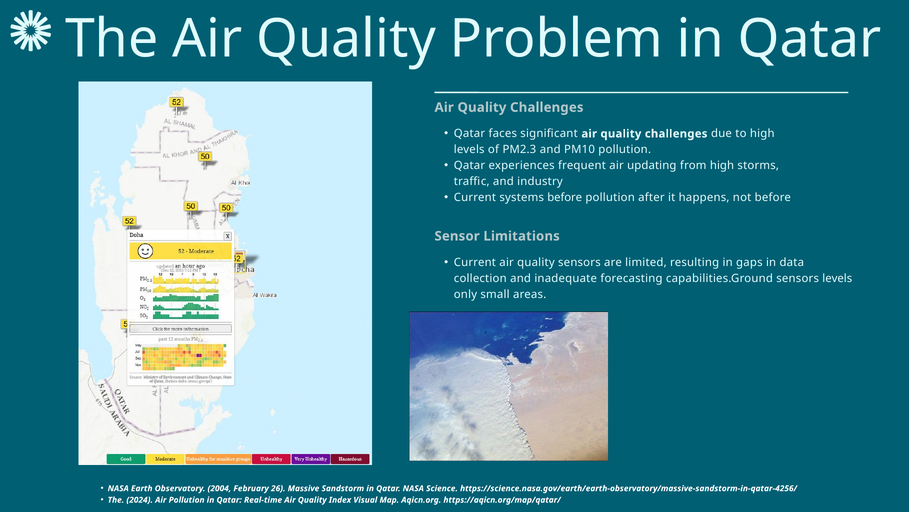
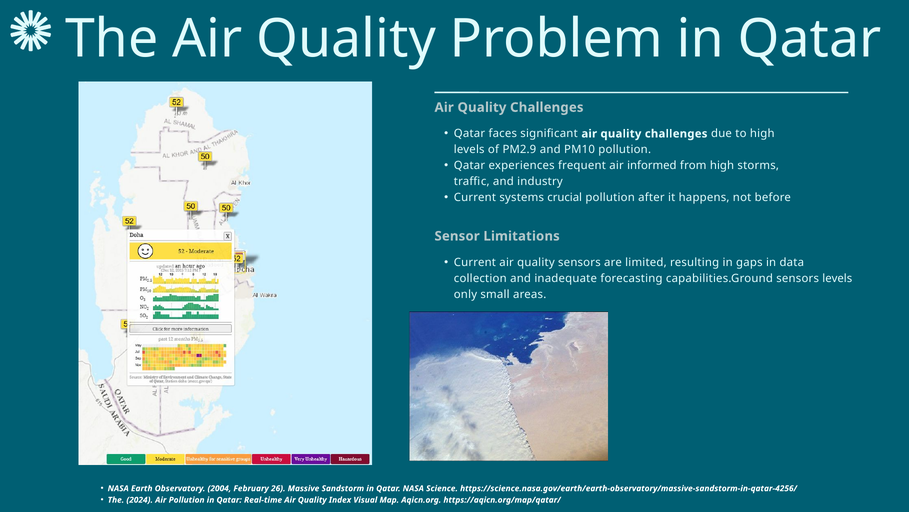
PM2.3: PM2.3 -> PM2.9
updating: updating -> informed
systems before: before -> crucial
